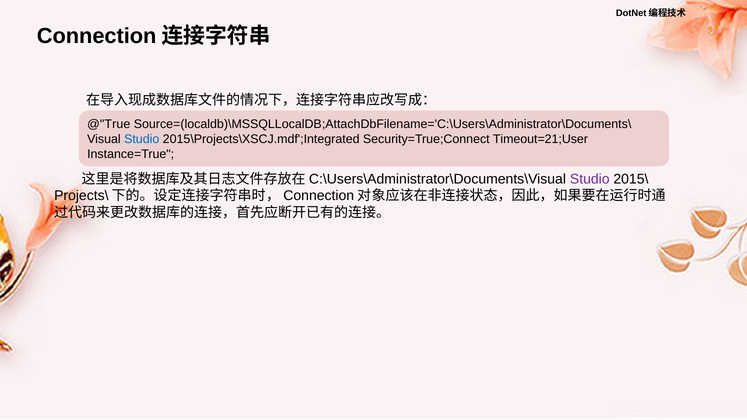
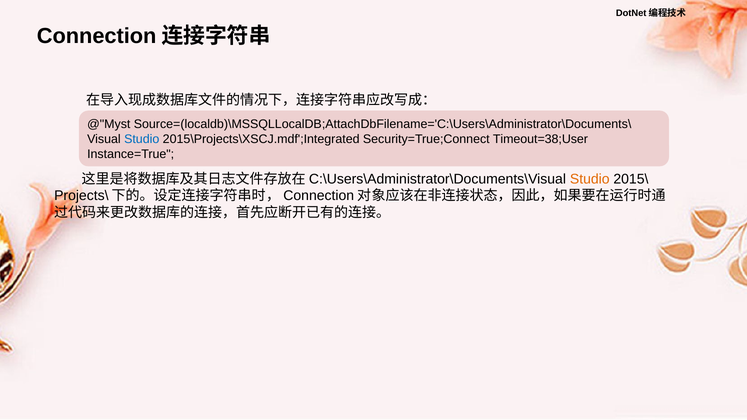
@"True: @"True -> @"Myst
Timeout=21;User: Timeout=21;User -> Timeout=38;User
Studio at (590, 179) colour: purple -> orange
